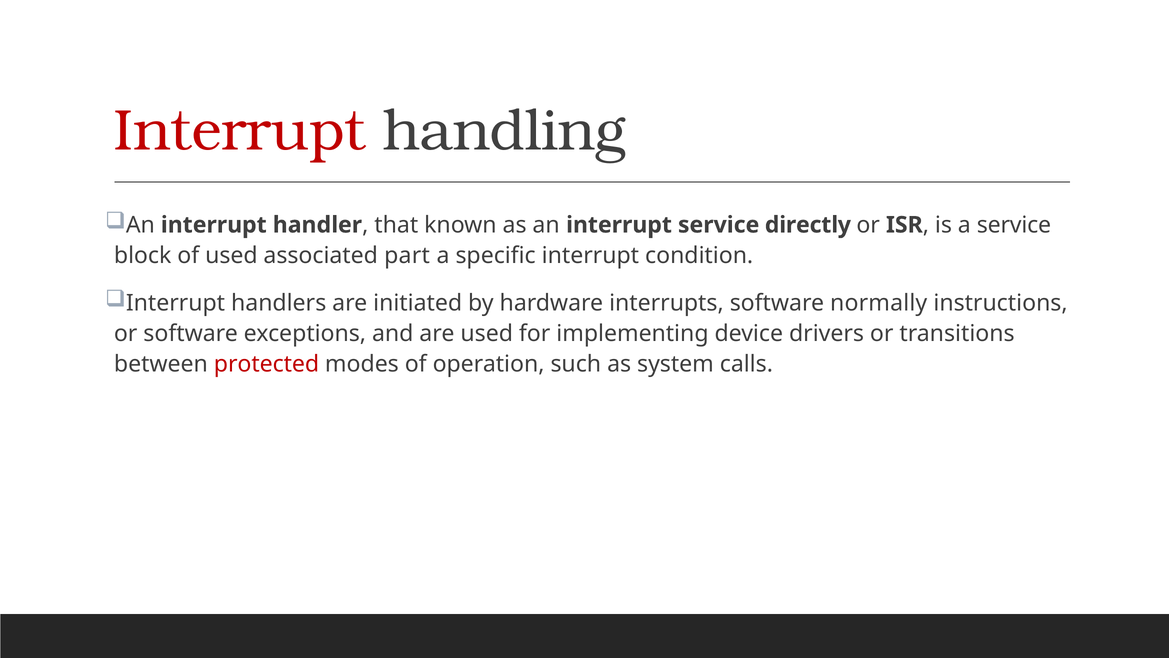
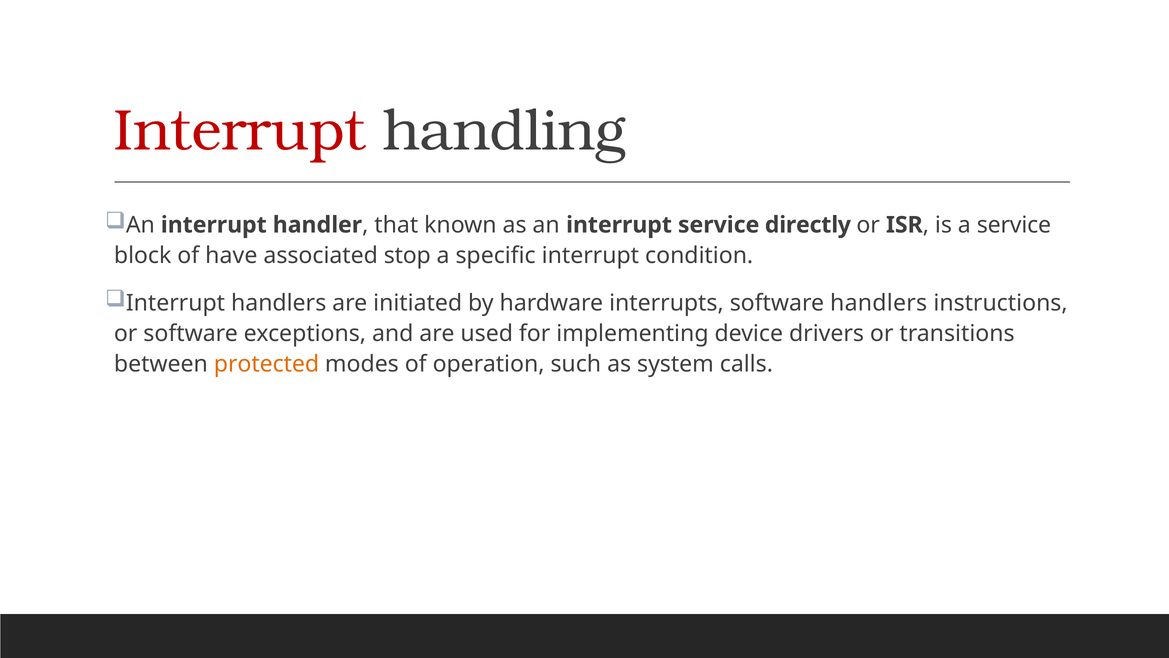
of used: used -> have
part: part -> stop
software normally: normally -> handlers
protected colour: red -> orange
